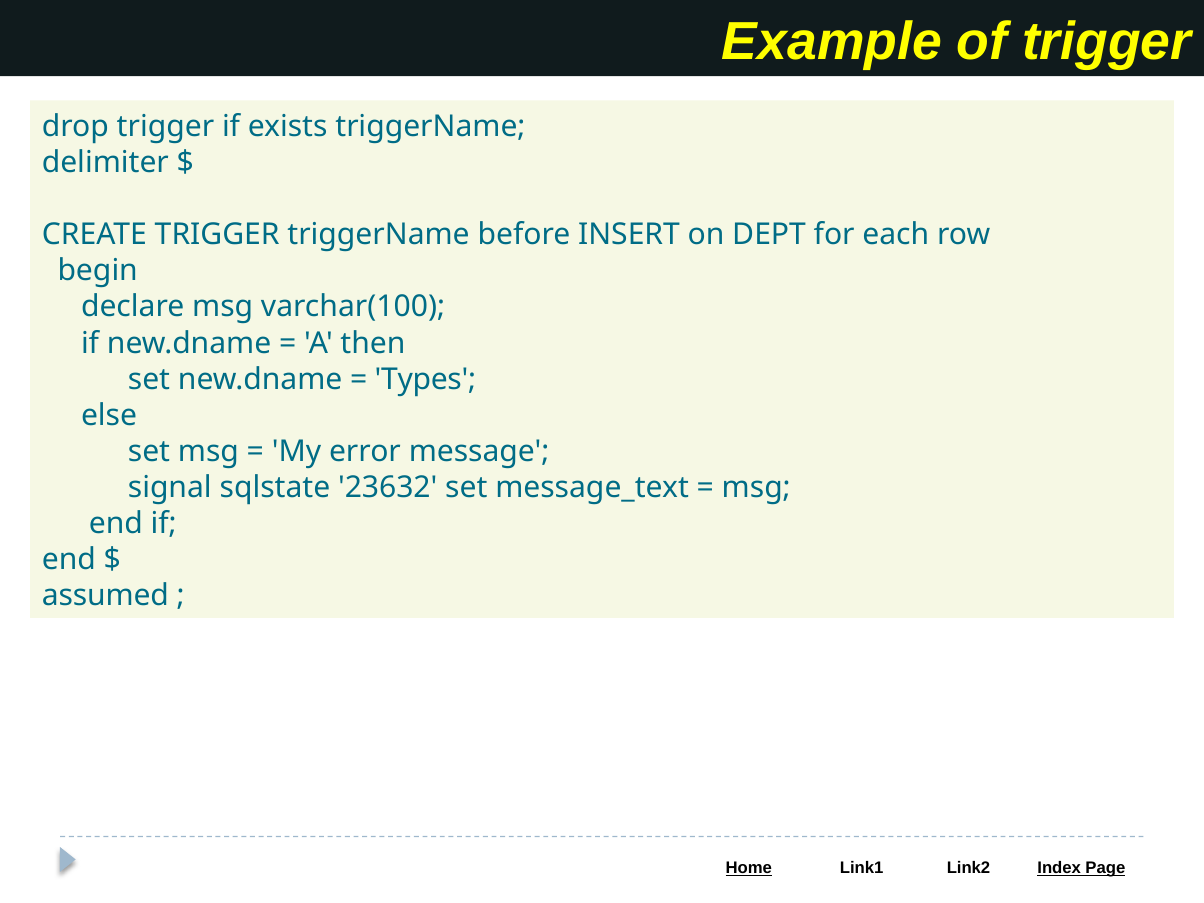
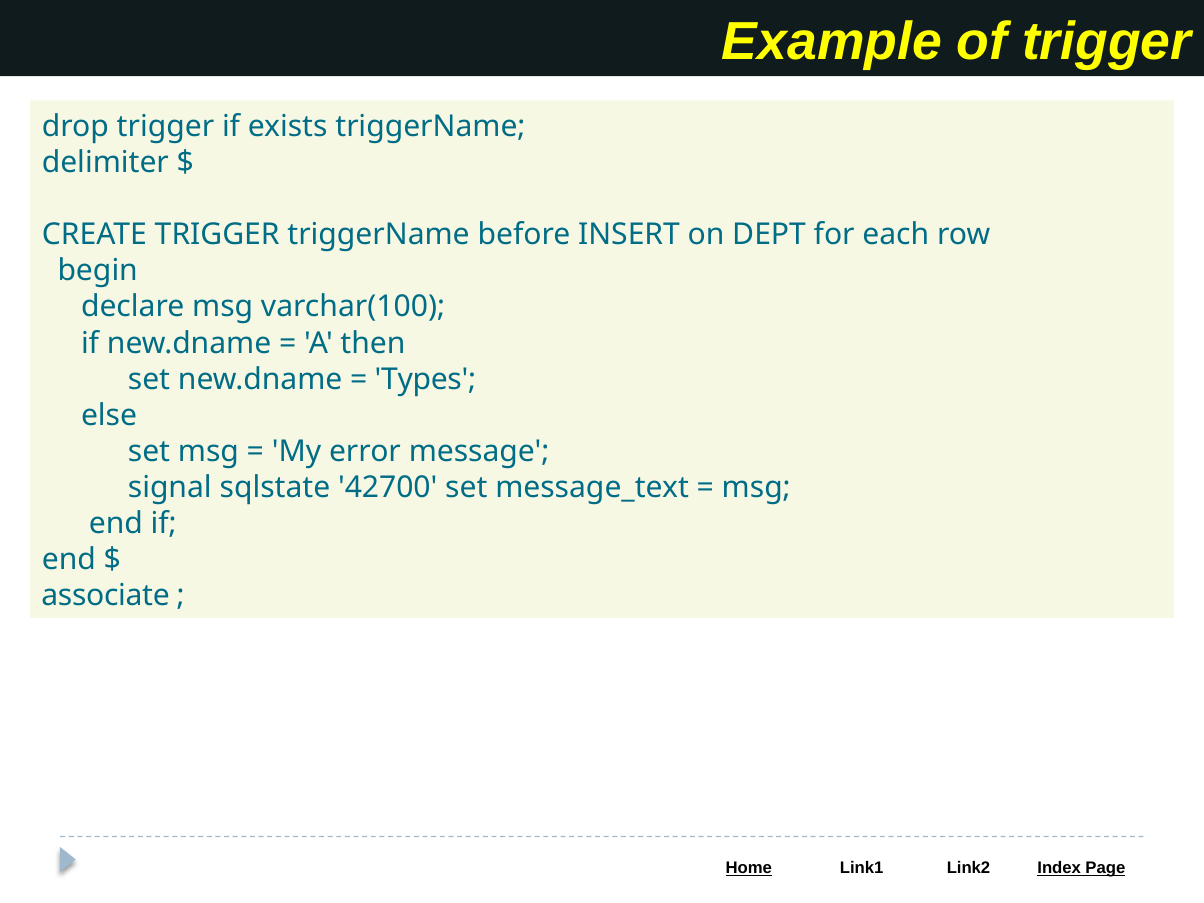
23632: 23632 -> 42700
assumed: assumed -> associate
